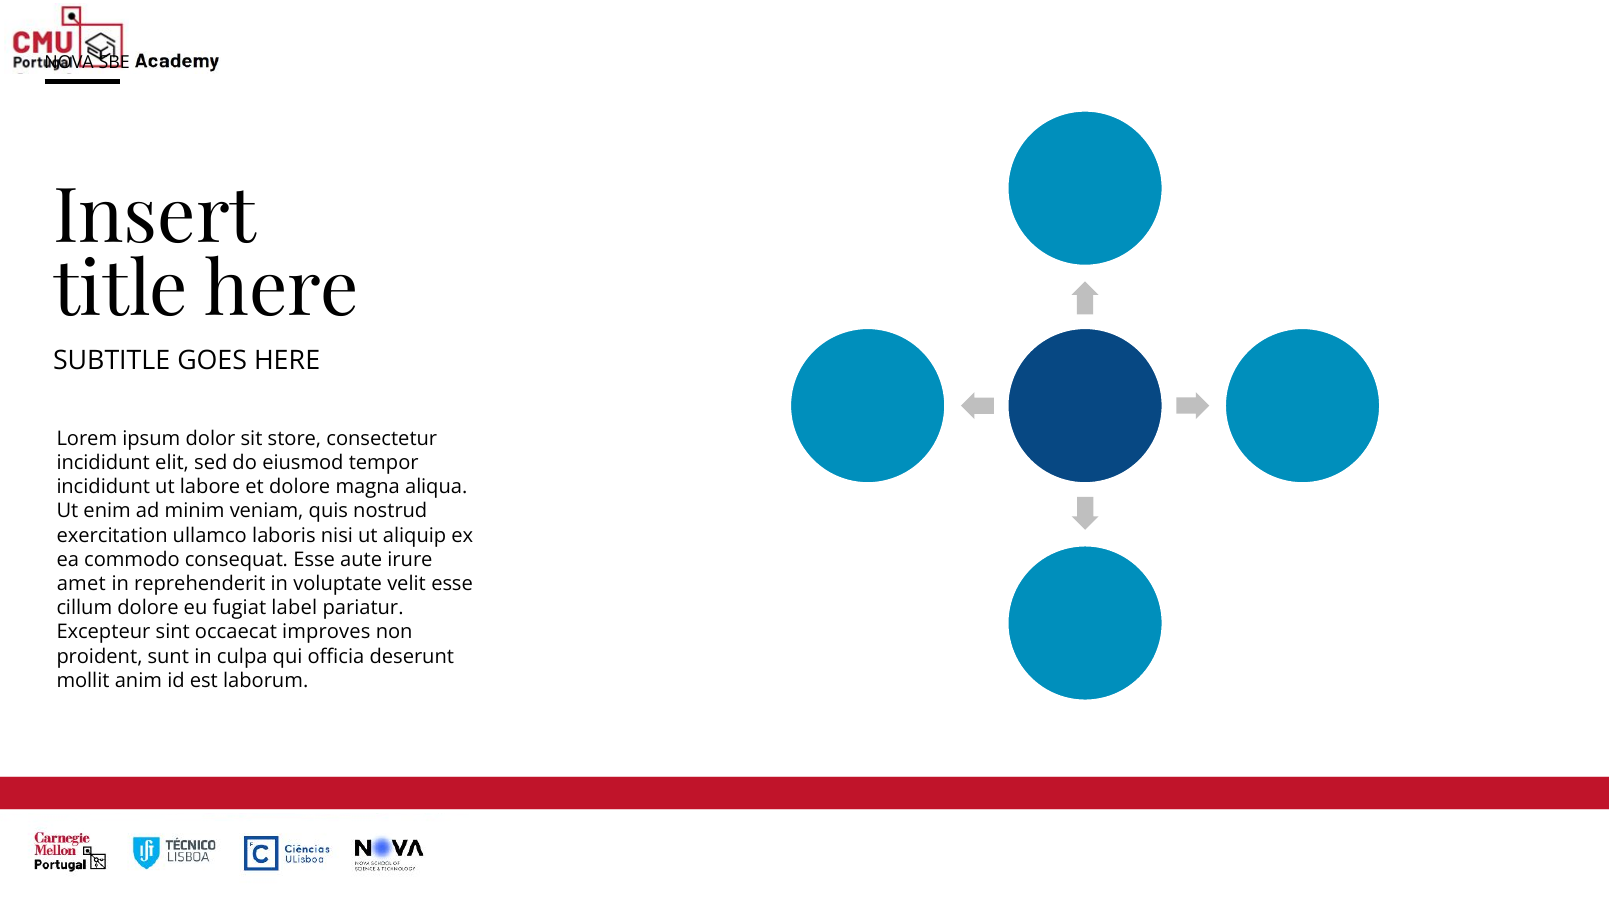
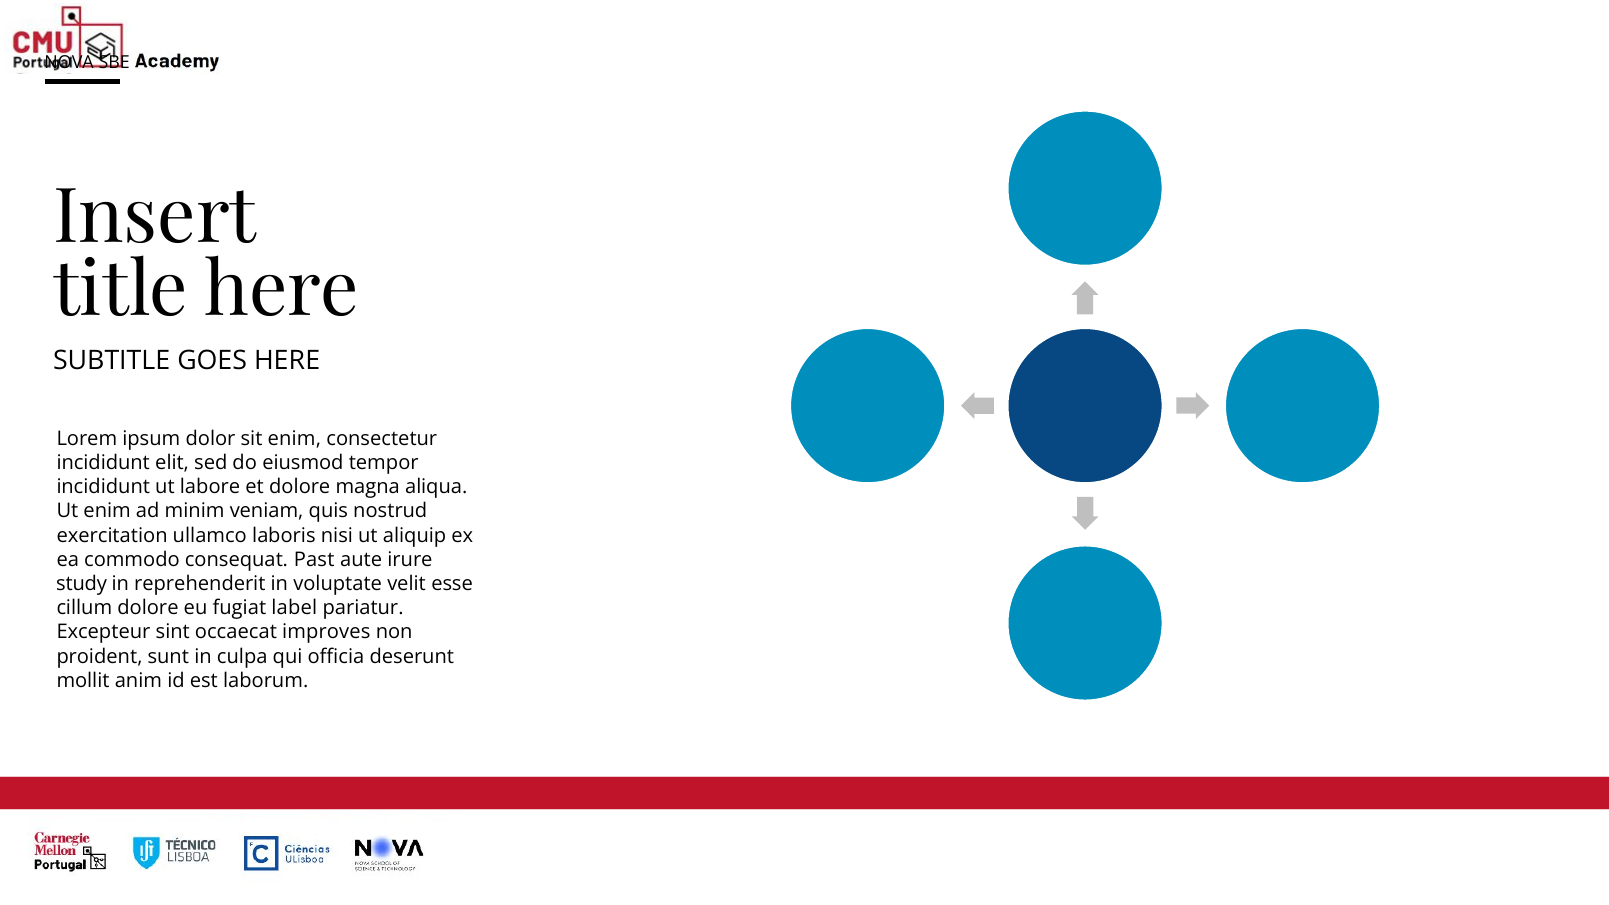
sit store: store -> enim
consequat Esse: Esse -> Past
amet: amet -> study
